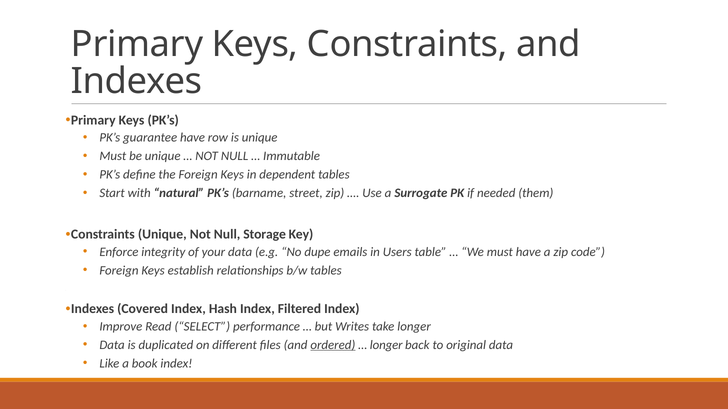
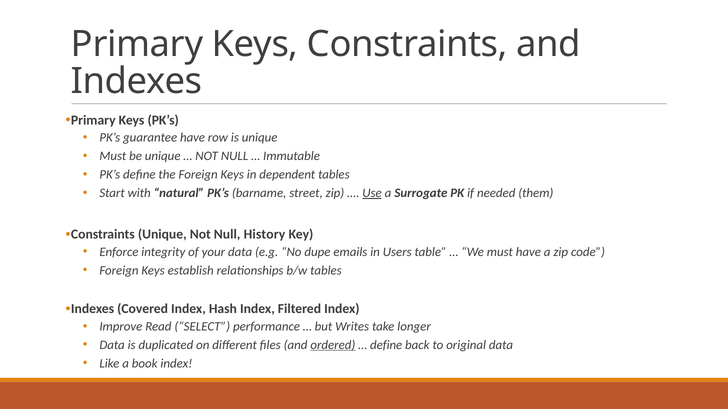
Use underline: none -> present
Storage: Storage -> History
longer at (386, 345): longer -> define
